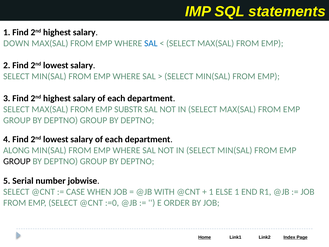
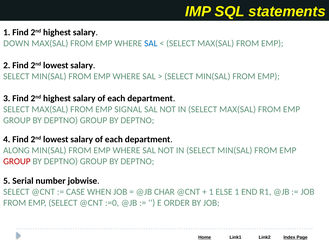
SUBSTR: SUBSTR -> SIGNAL
GROUP at (17, 161) colour: black -> red
WITH: WITH -> CHAR
